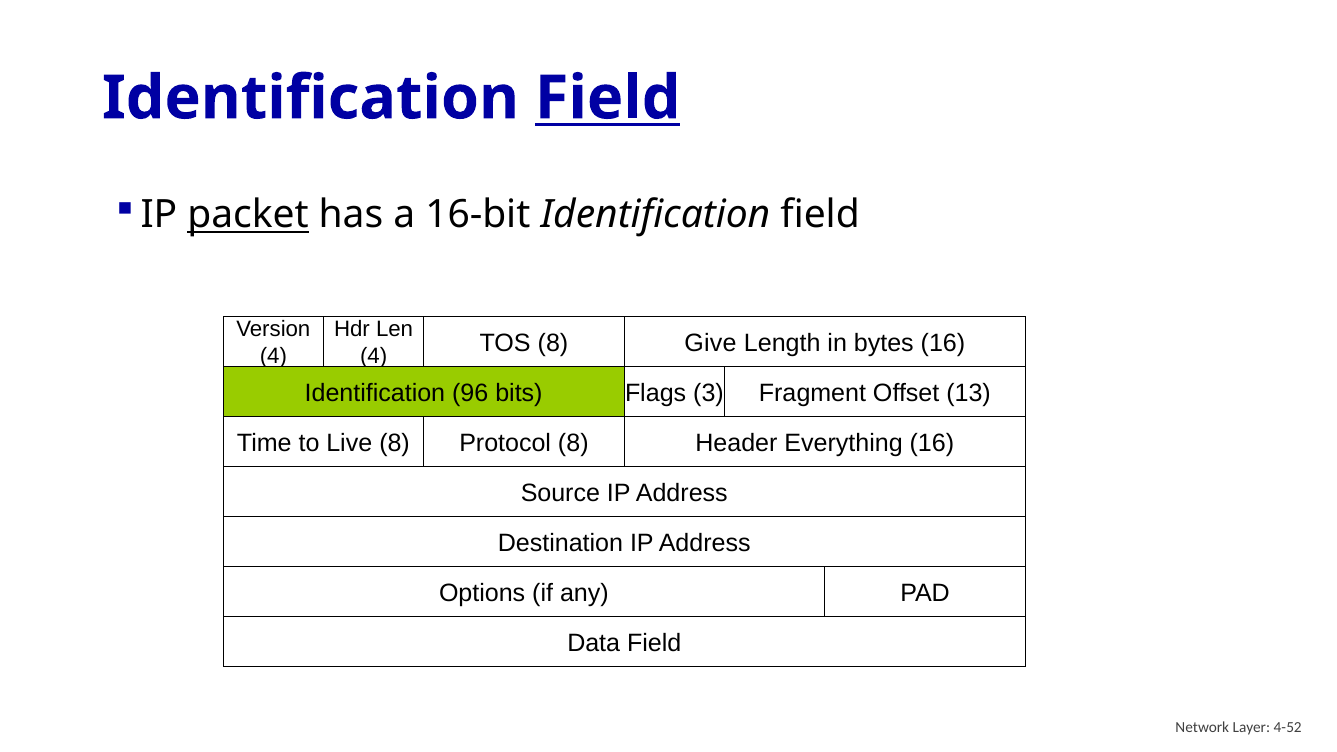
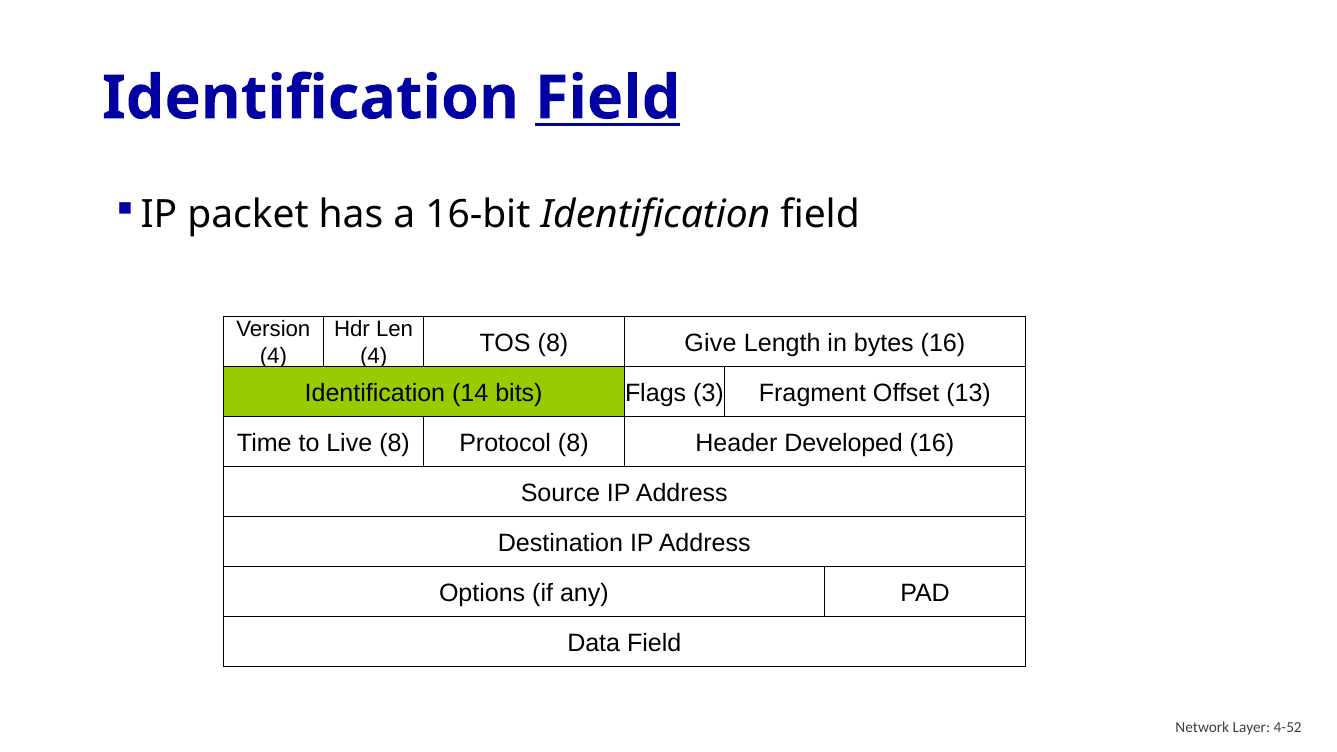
packet underline: present -> none
96: 96 -> 14
Everything: Everything -> Developed
